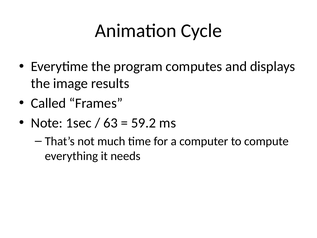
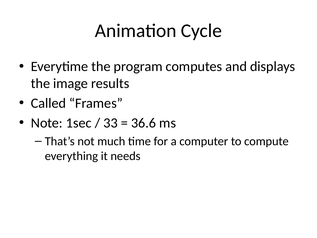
63: 63 -> 33
59.2: 59.2 -> 36.6
